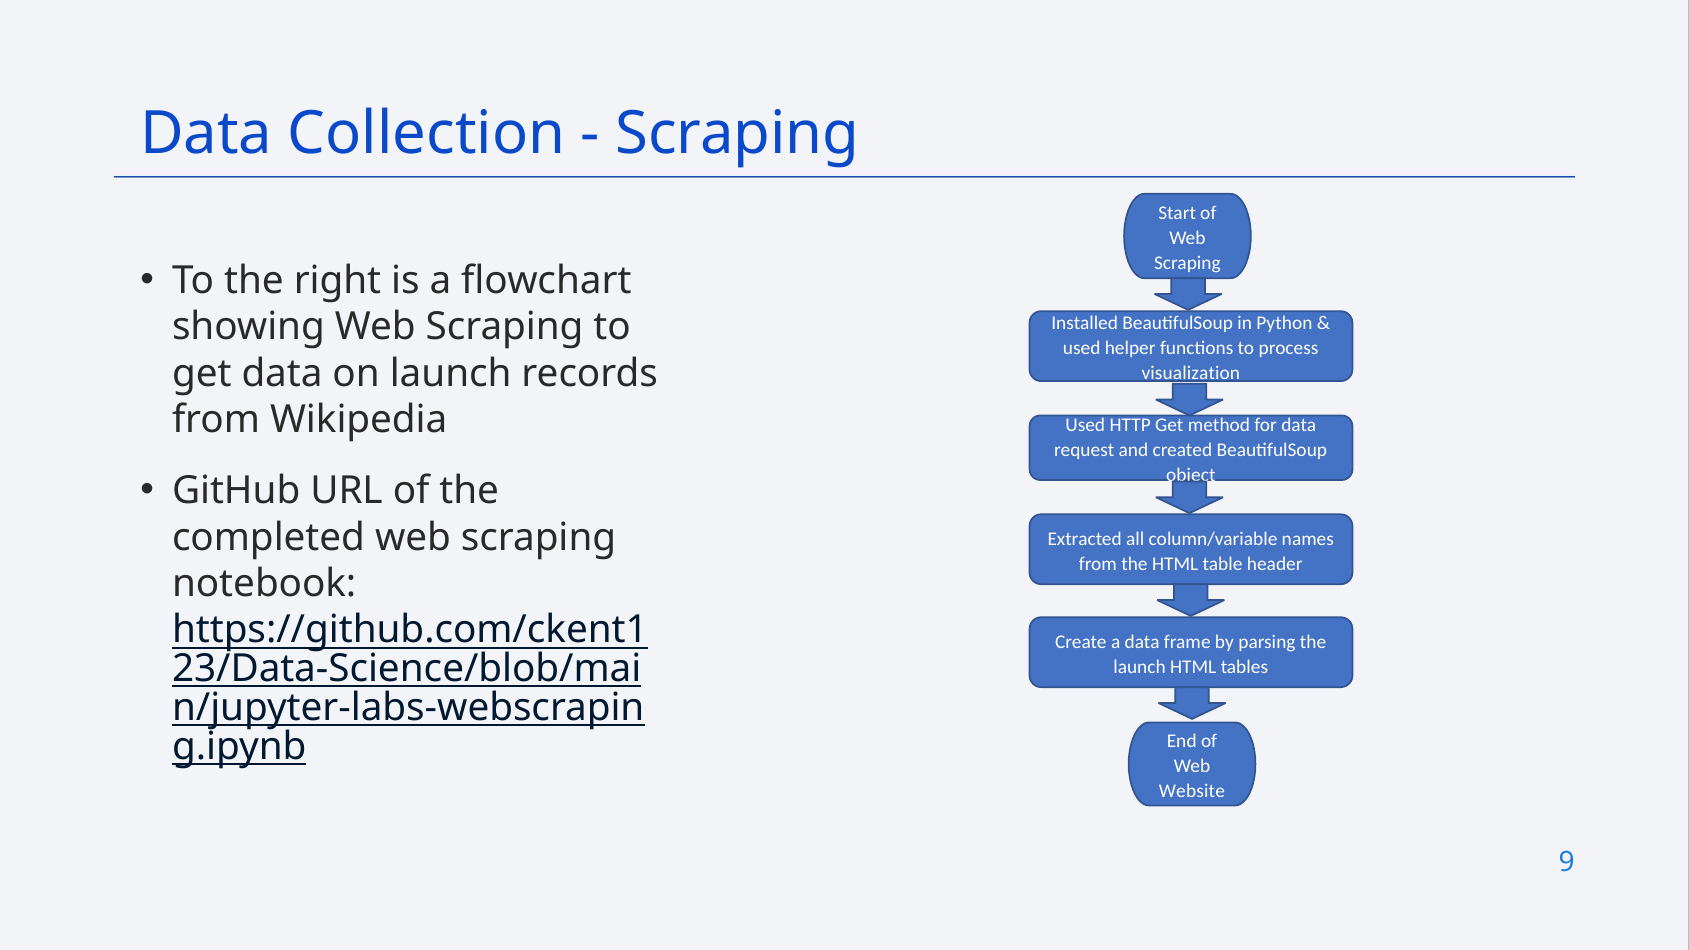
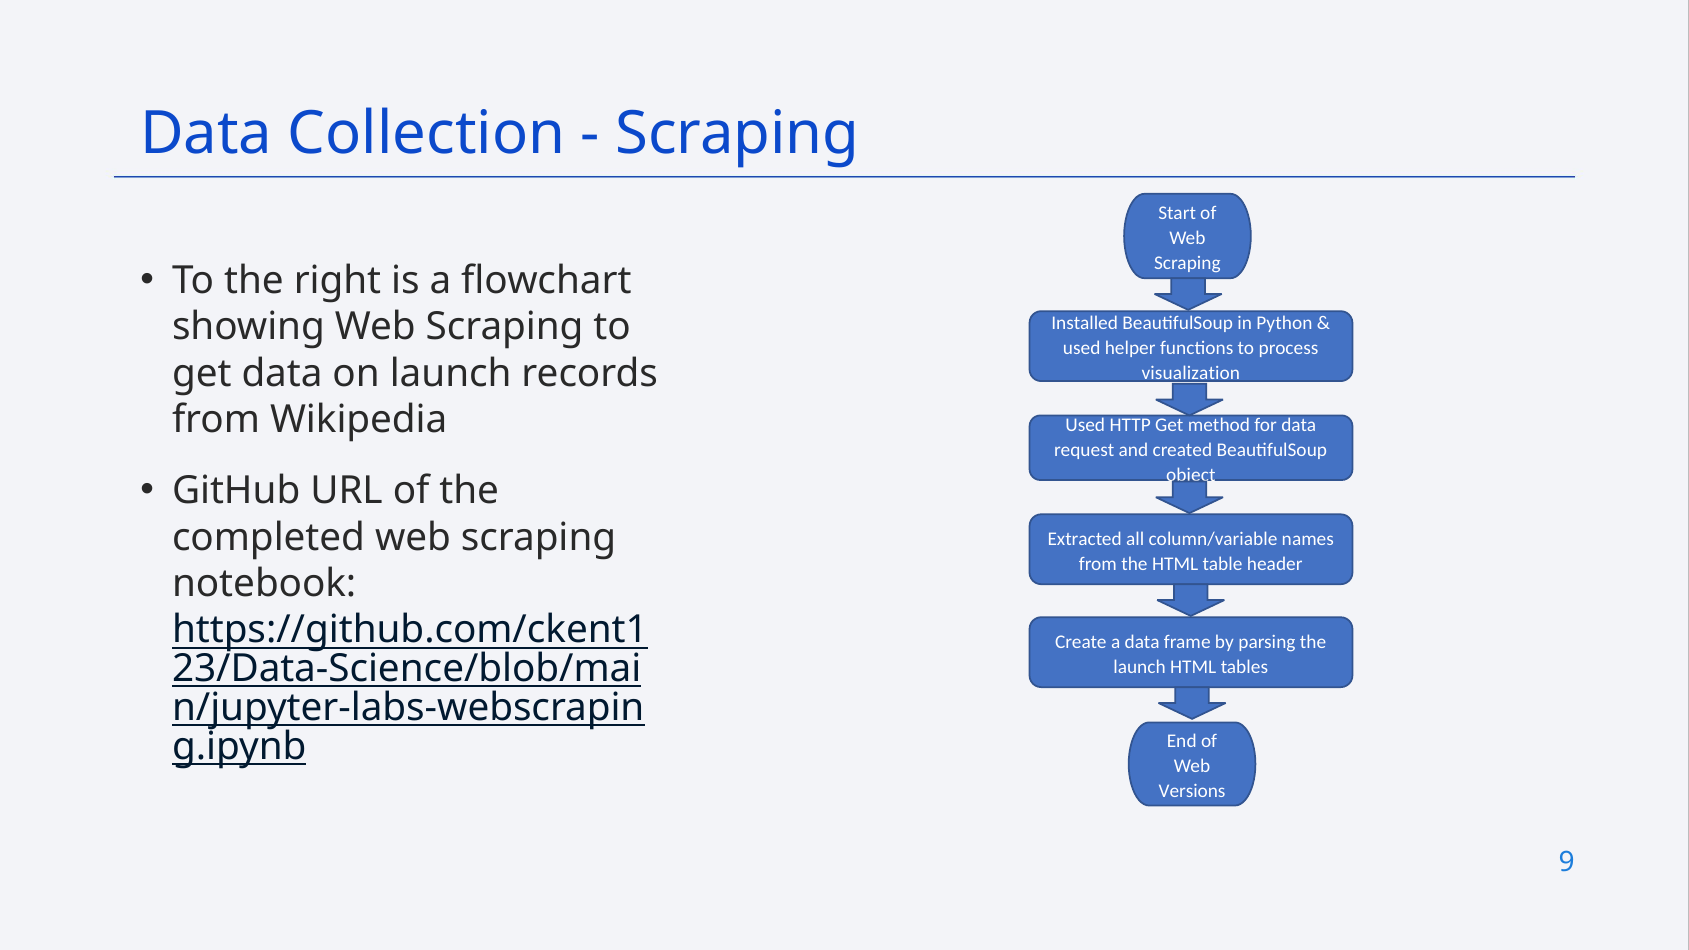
Website: Website -> Versions
